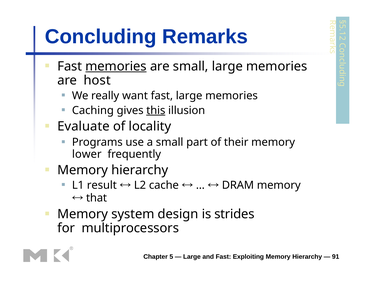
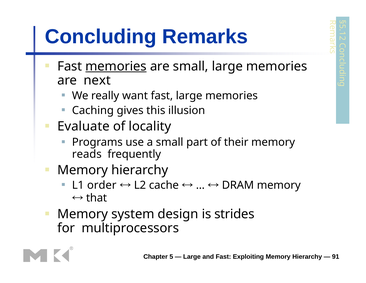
host: host -> next
this underline: present -> none
lower: lower -> reads
result: result -> order
